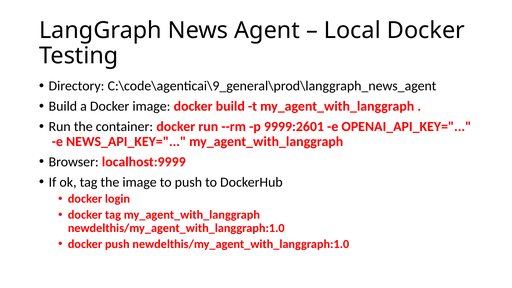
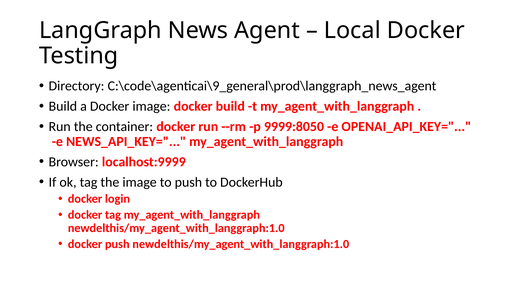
9999:2601: 9999:2601 -> 9999:8050
